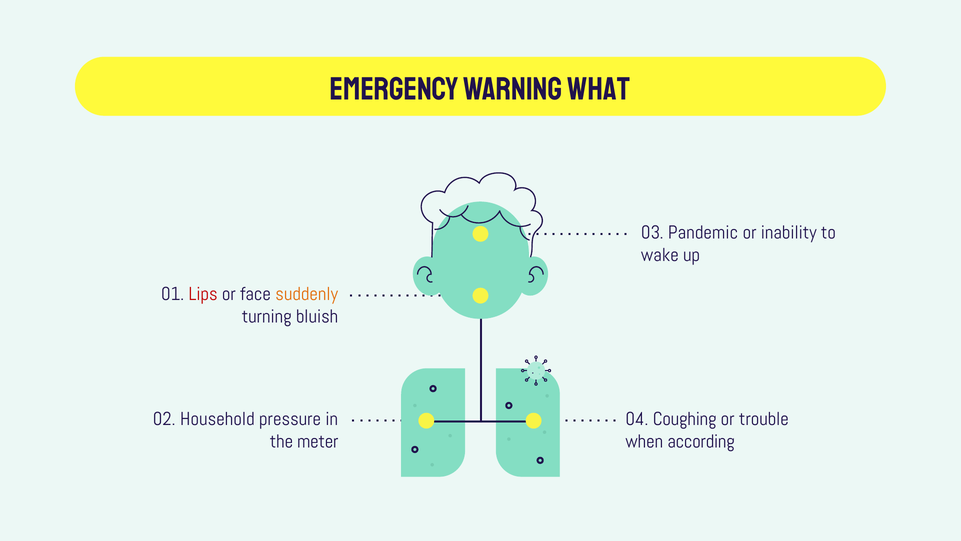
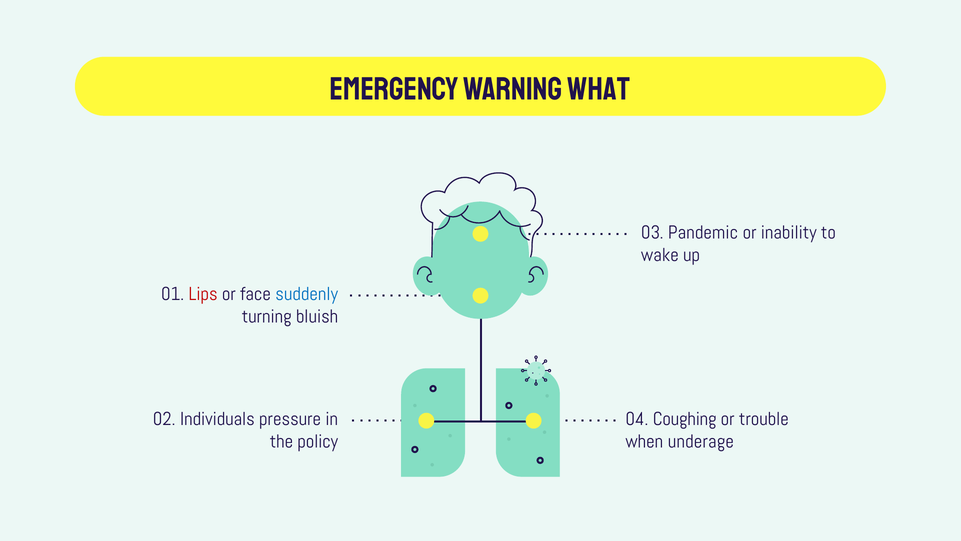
suddenly colour: orange -> blue
Household: Household -> Individuals
meter: meter -> policy
according: according -> underage
